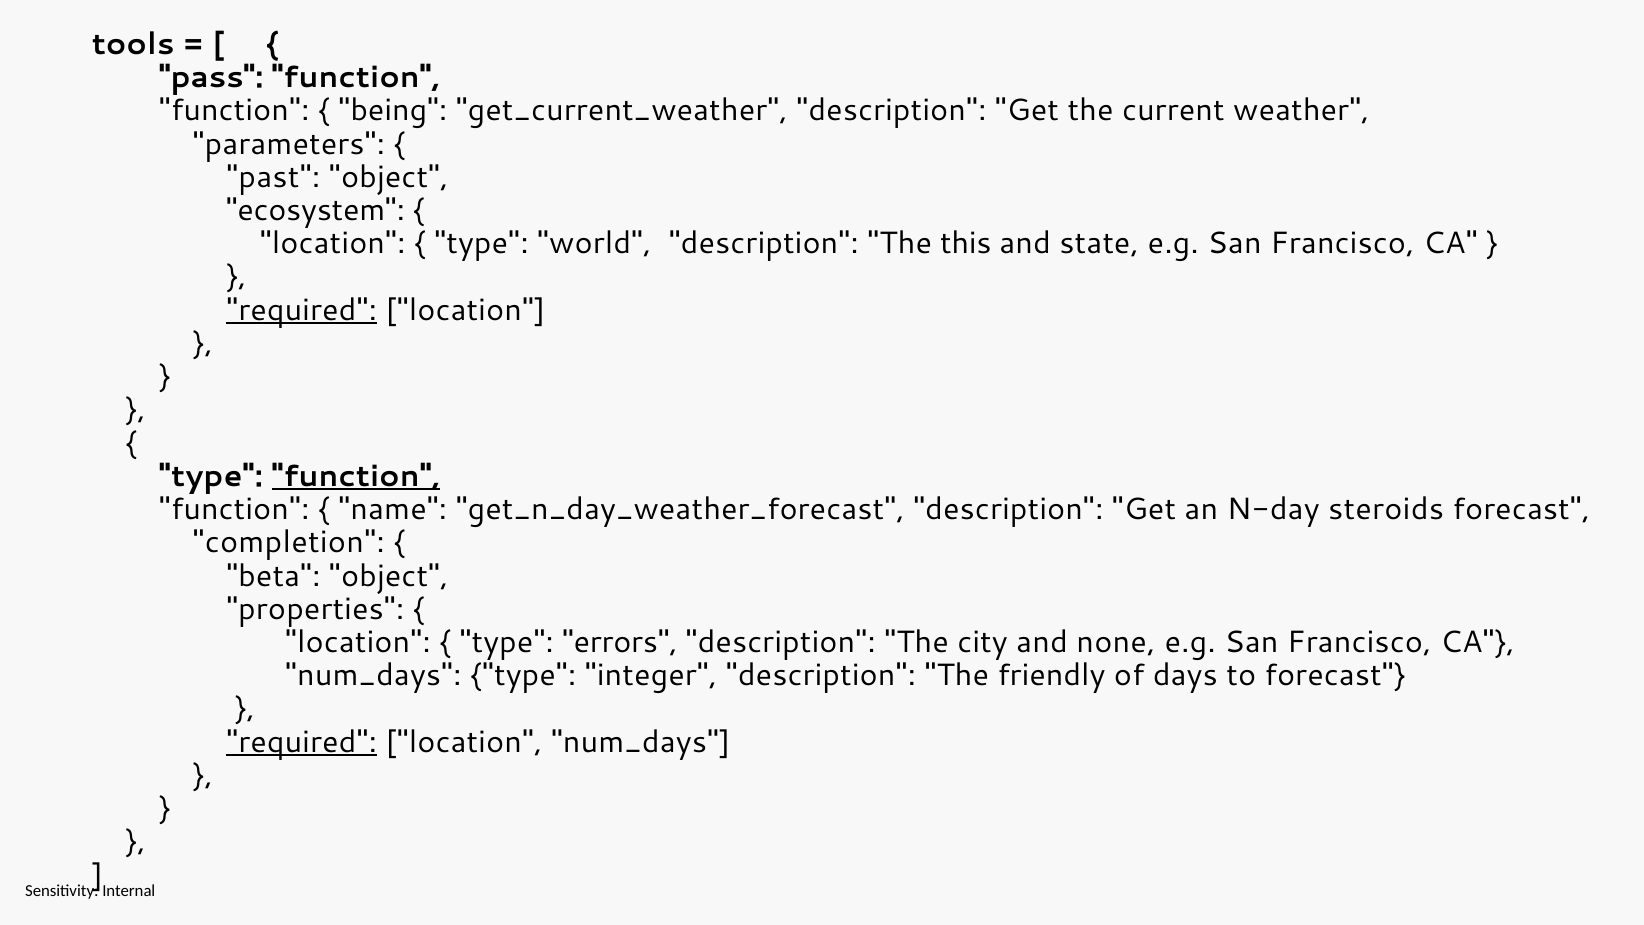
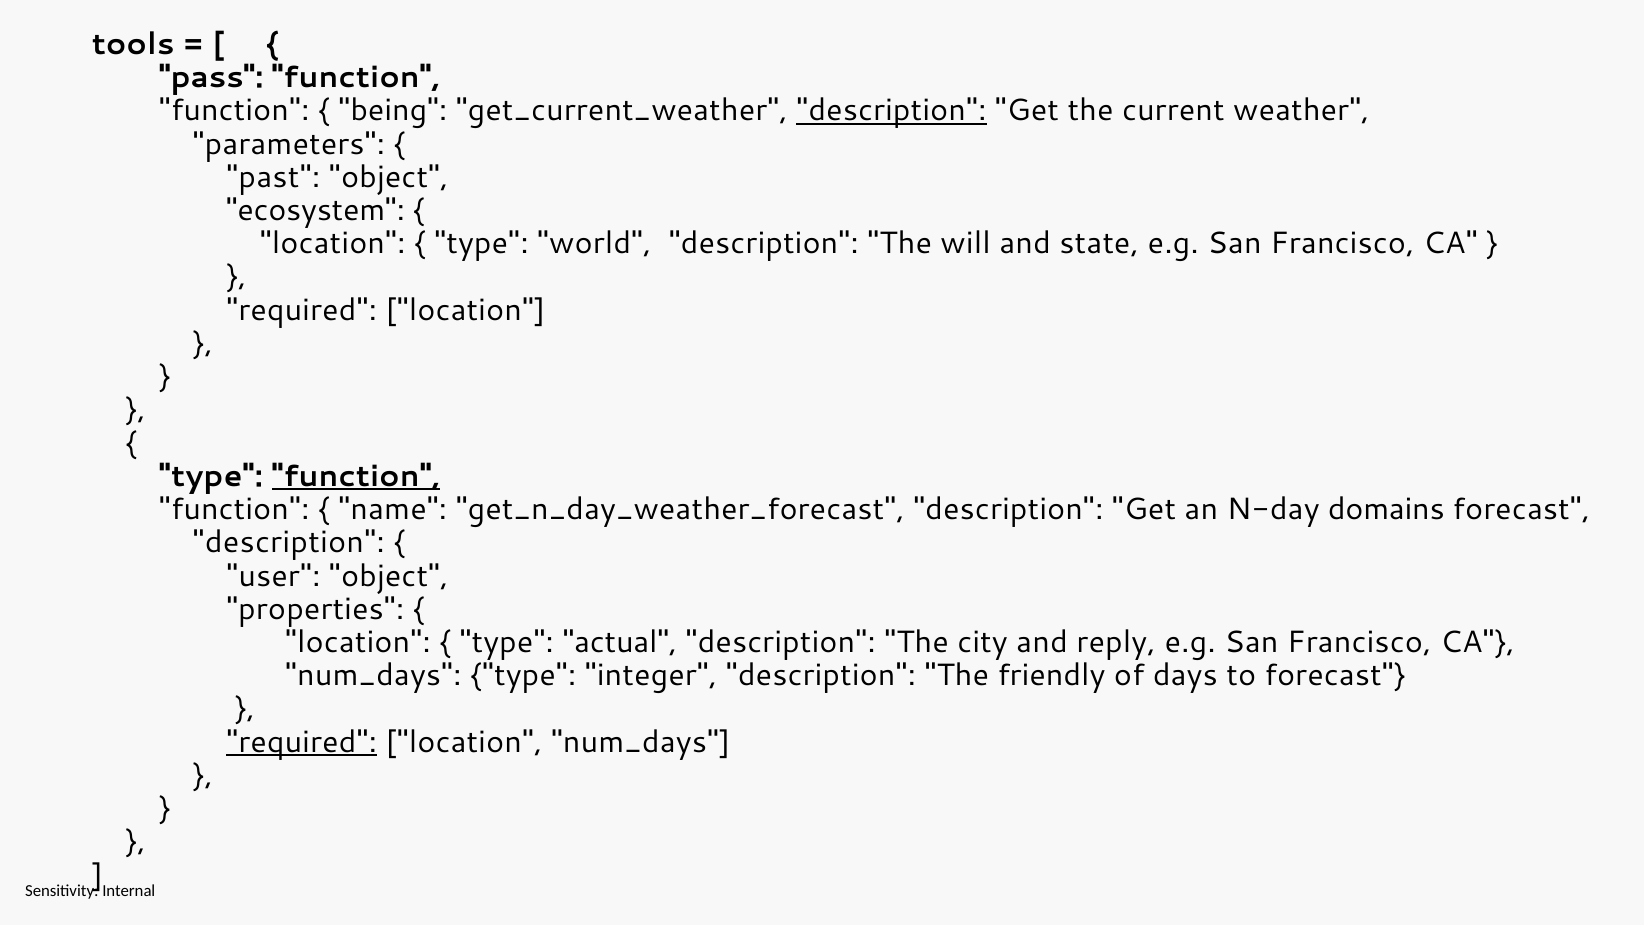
description at (891, 111) underline: none -> present
this: this -> will
required at (302, 310) underline: present -> none
steroids: steroids -> domains
completion at (289, 542): completion -> description
beta: beta -> user
errors: errors -> actual
none: none -> reply
